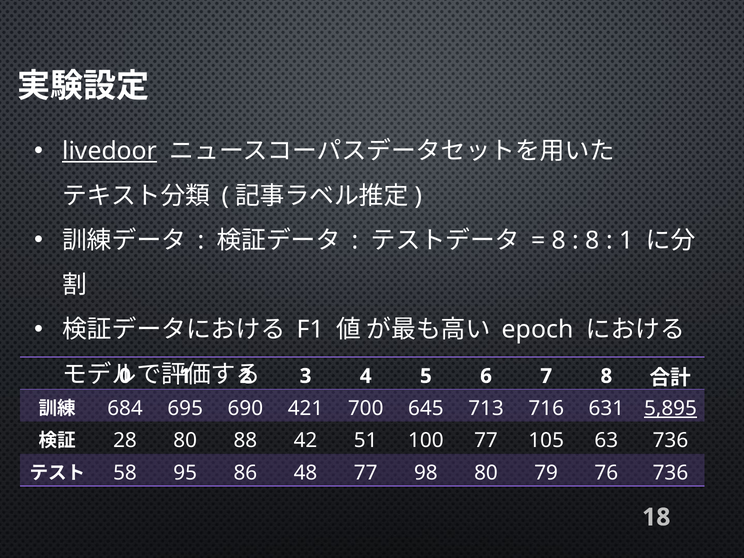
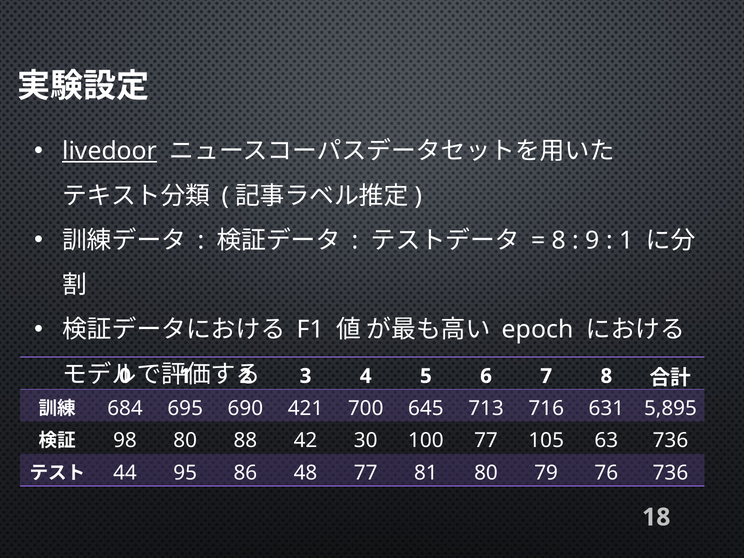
8 at (593, 240): 8 -> 9
5,895 underline: present -> none
28: 28 -> 98
51: 51 -> 30
58: 58 -> 44
98: 98 -> 81
